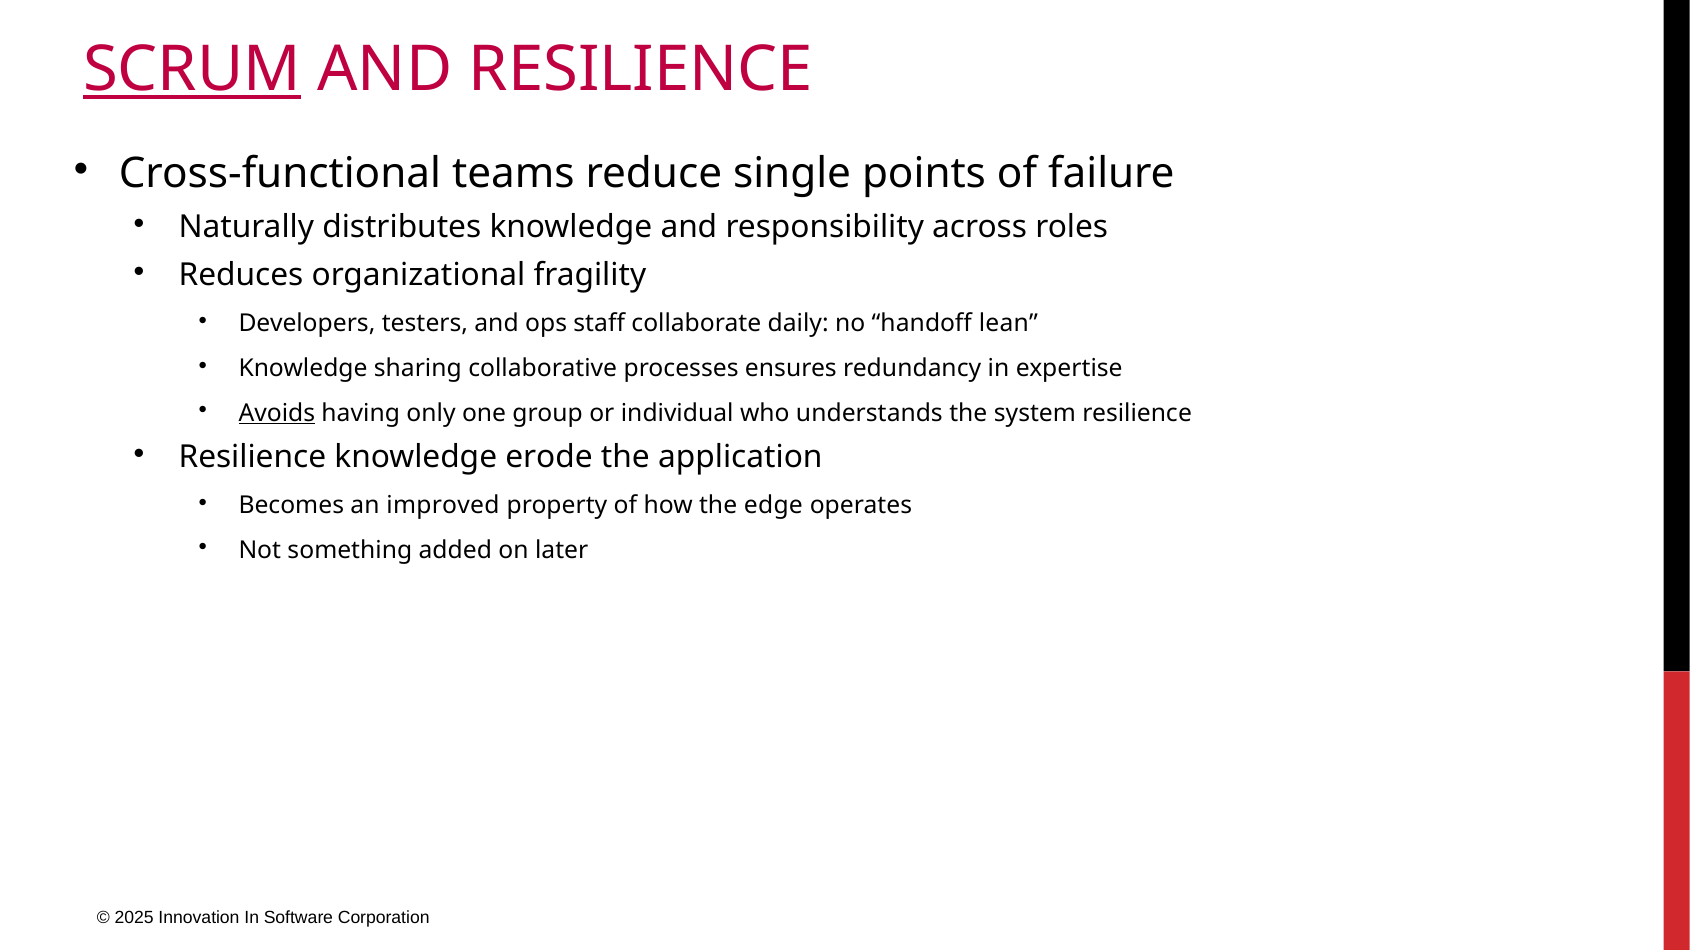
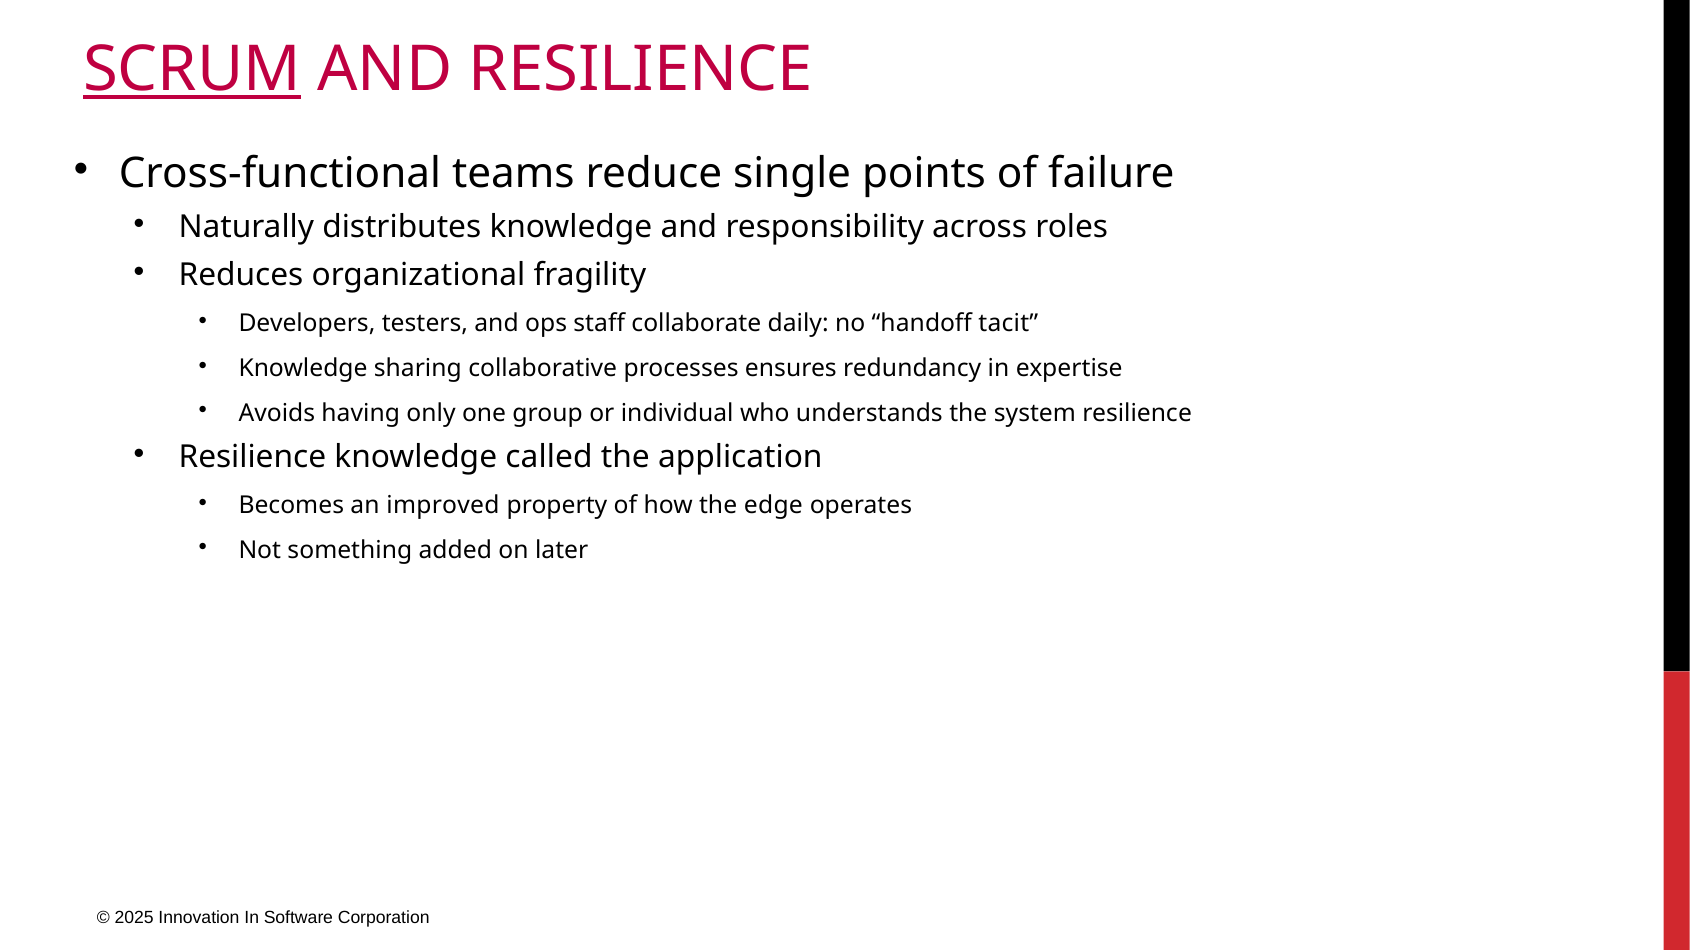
lean: lean -> tacit
Avoids underline: present -> none
erode: erode -> called
